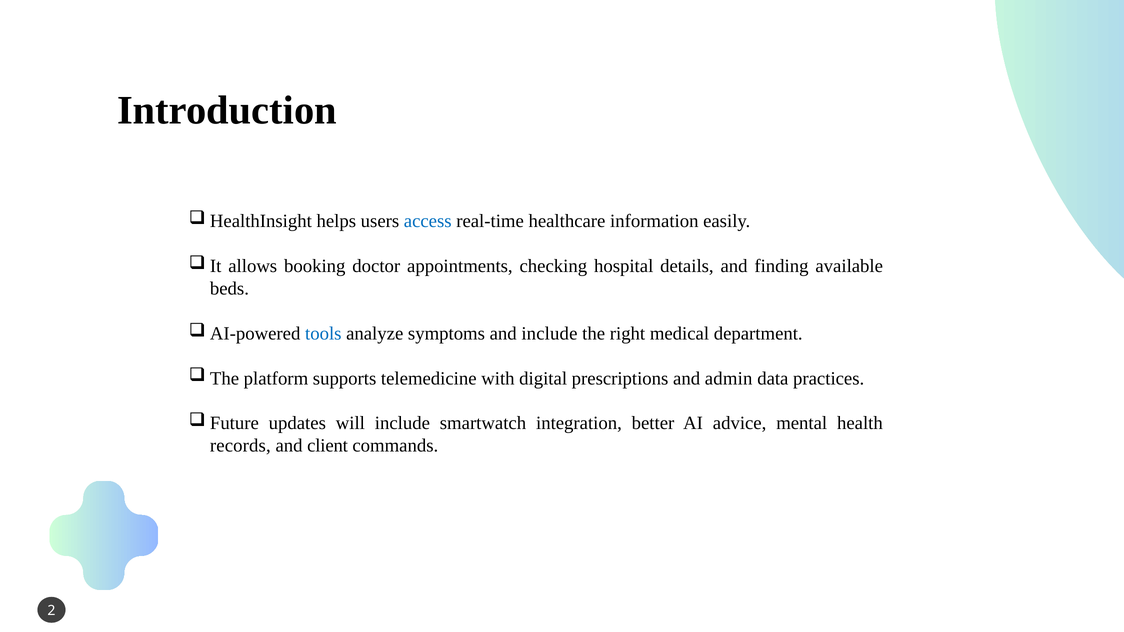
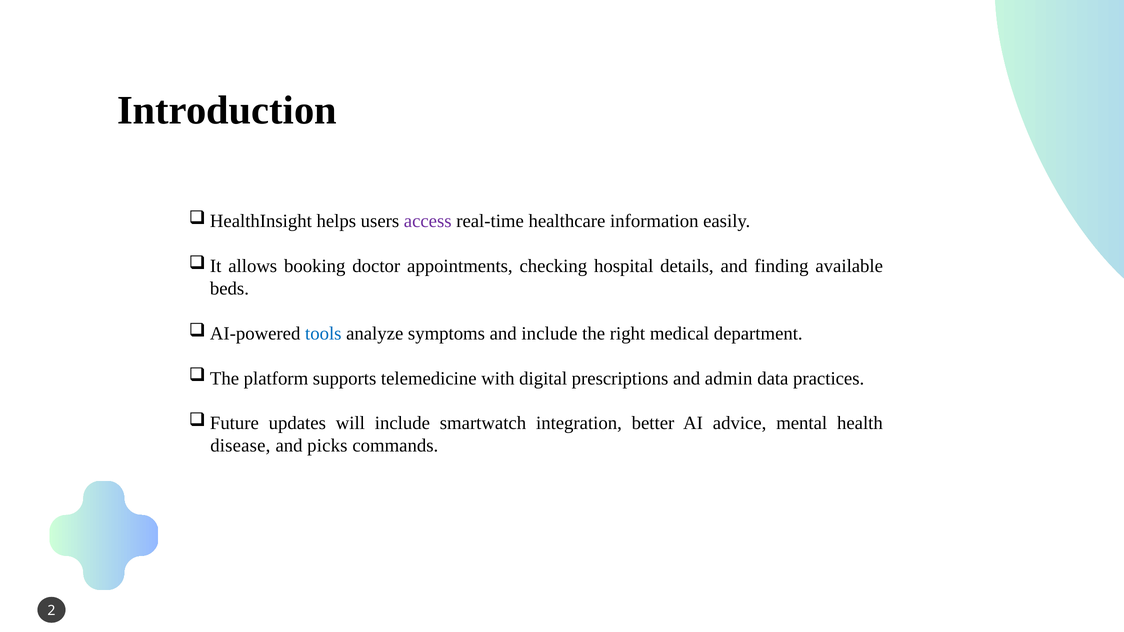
access colour: blue -> purple
records: records -> disease
client: client -> picks
